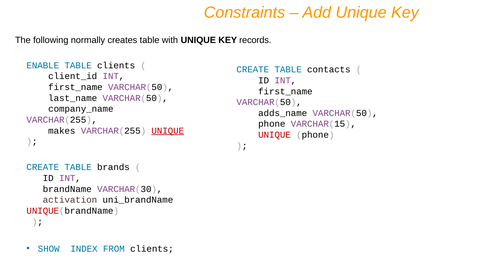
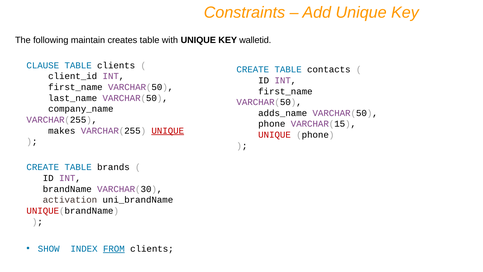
normally: normally -> maintain
records: records -> walletid
ENABLE: ENABLE -> CLAUSE
FROM underline: none -> present
